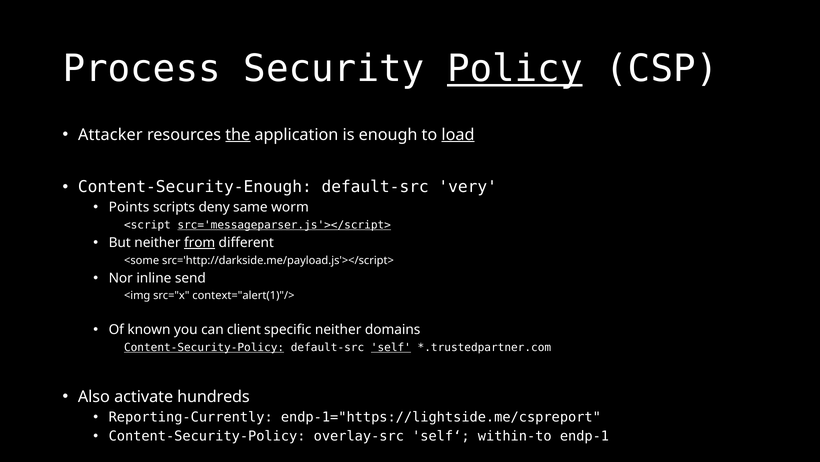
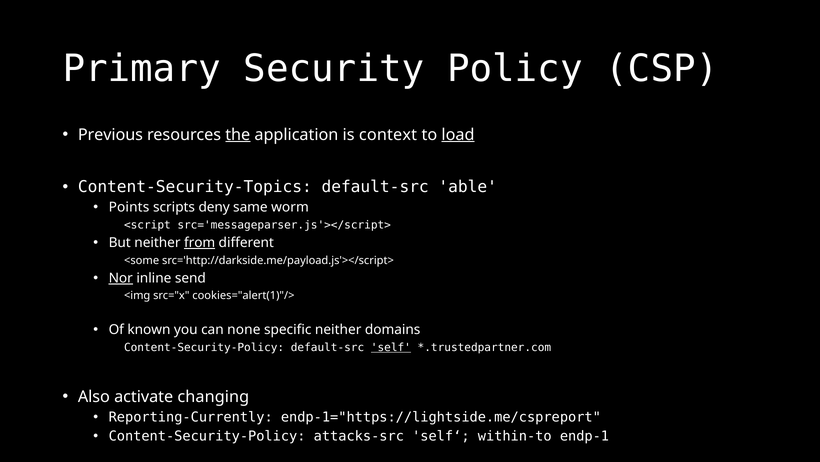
Process: Process -> Primary
Policy underline: present -> none
Attacker: Attacker -> Previous
enough: enough -> context
Content-Security-Enough: Content-Security-Enough -> Content-Security-Topics
very: very -> able
src='messageparser.js'></script> underline: present -> none
Nor underline: none -> present
context="alert(1)"/>: context="alert(1)"/> -> cookies="alert(1)"/>
client: client -> none
Content-Security-Policy at (204, 347) underline: present -> none
hundreds: hundreds -> changing
overlay-src: overlay-src -> attacks-src
